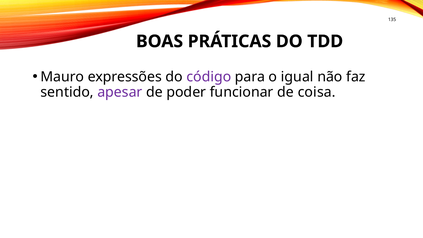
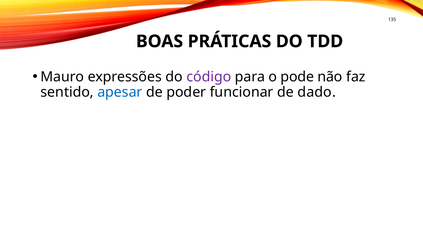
igual: igual -> pode
apesar colour: purple -> blue
coisa: coisa -> dado
